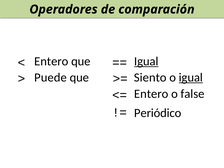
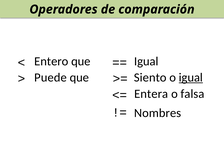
Igual at (146, 61) underline: present -> none
Entero at (151, 94): Entero -> Entera
false: false -> falsa
Periódico: Periódico -> Nombres
